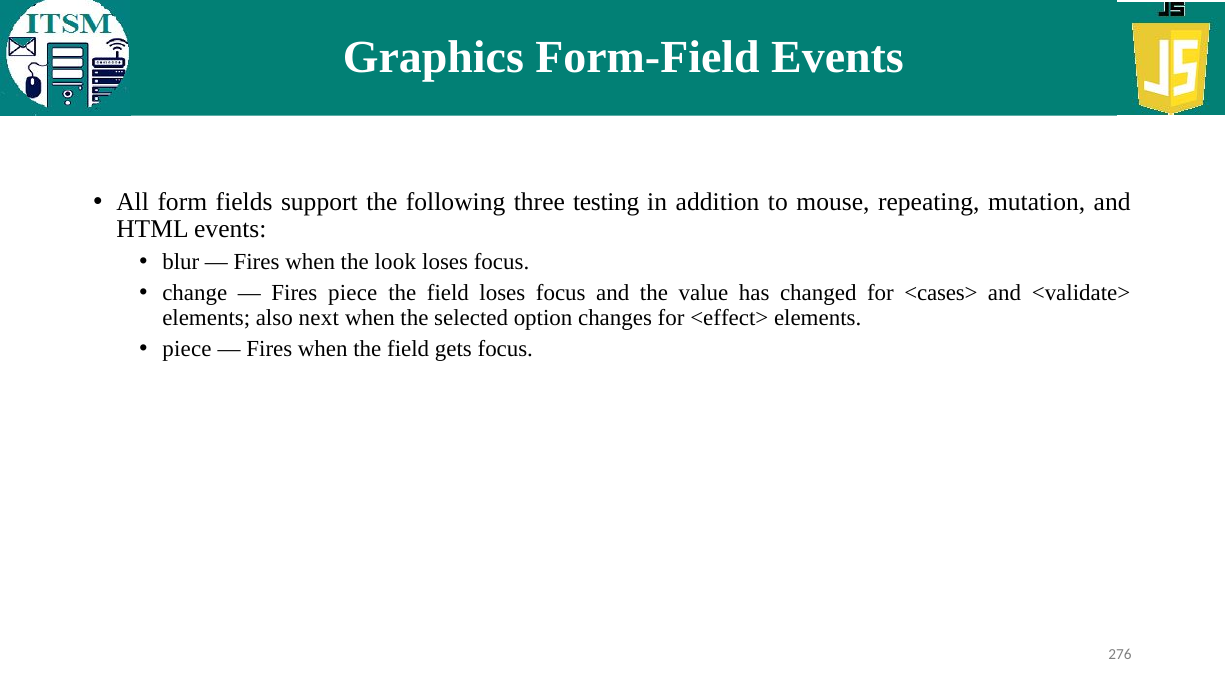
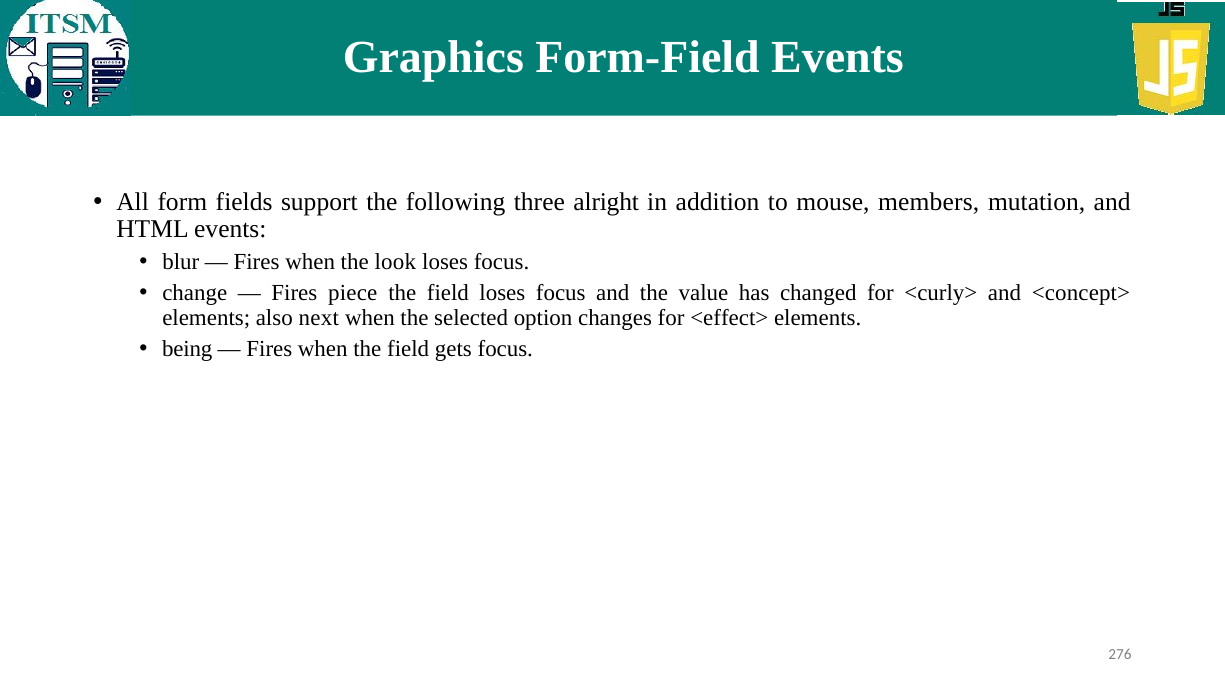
testing: testing -> alright
repeating: repeating -> members
<cases>: <cases> -> <curly>
<validate>: <validate> -> <concept>
piece at (187, 349): piece -> being
